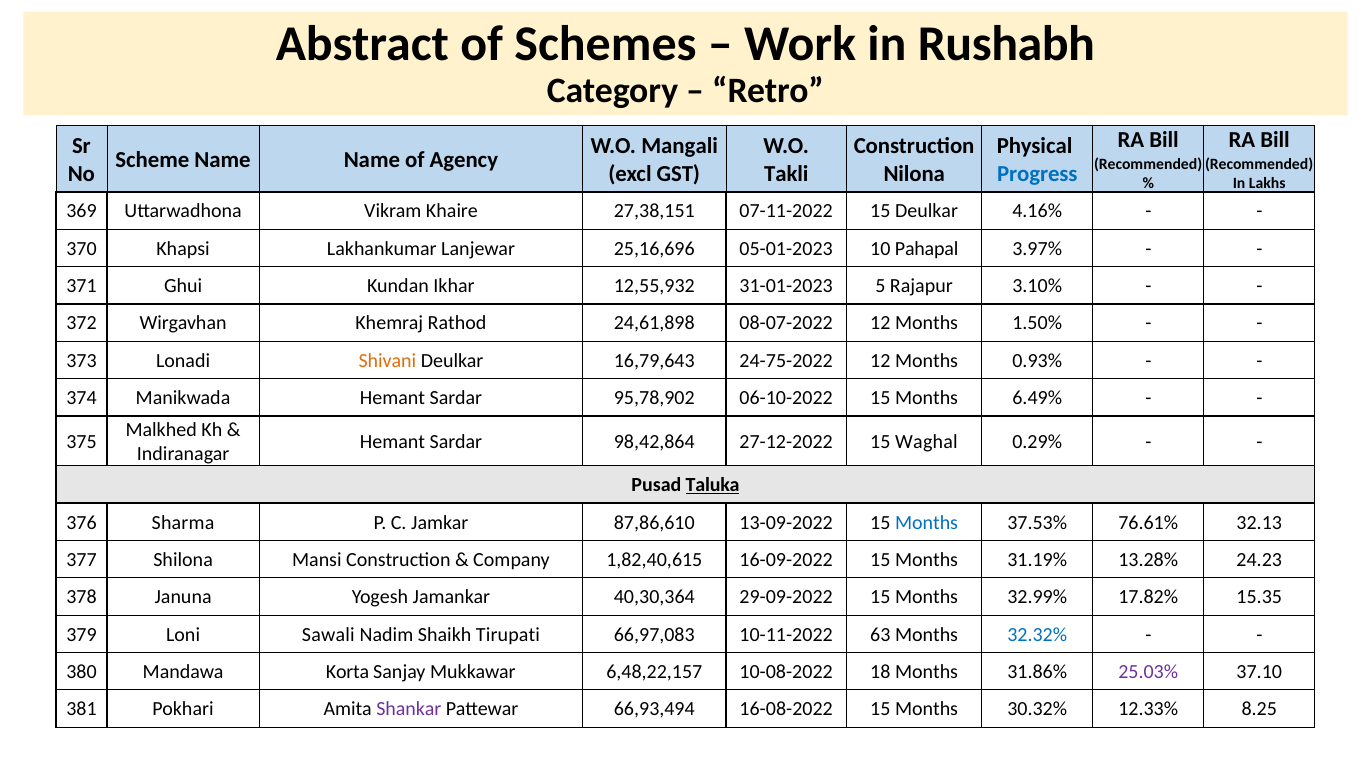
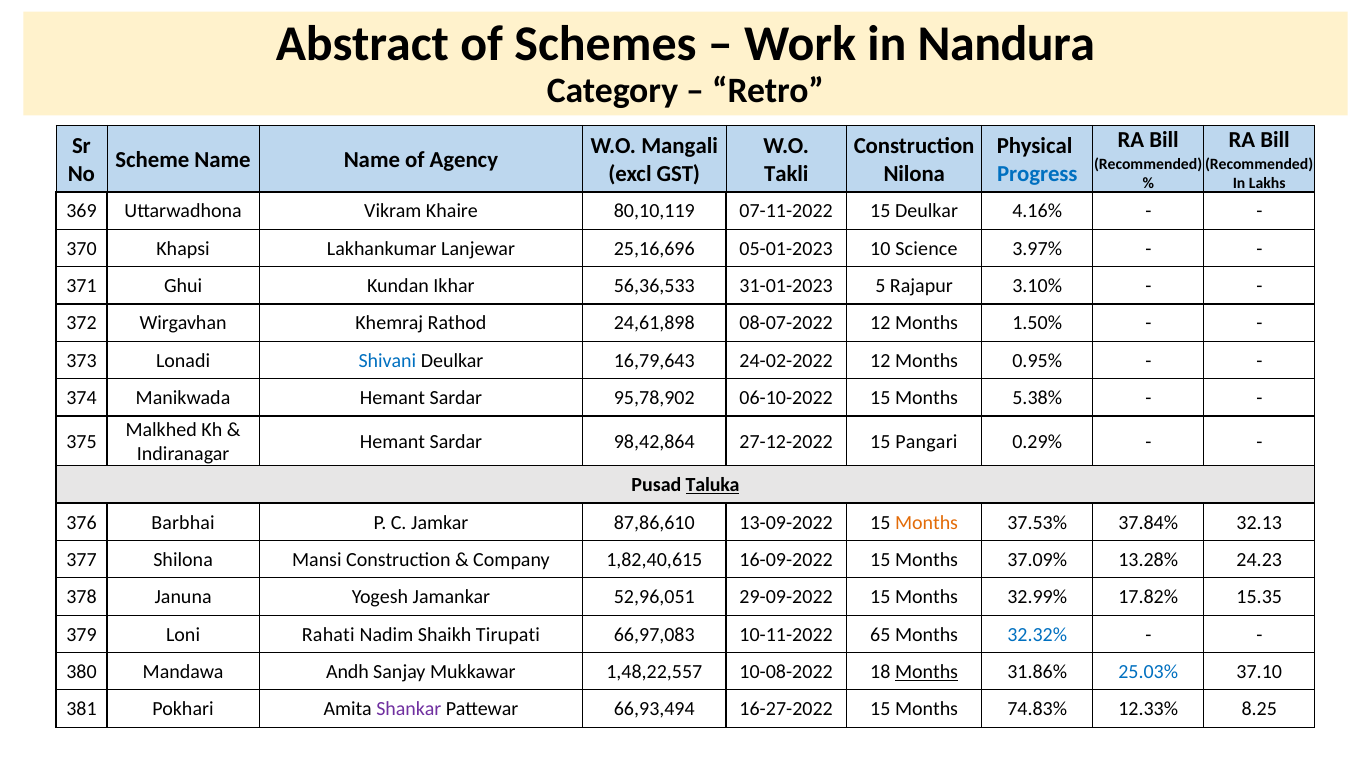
Rushabh: Rushabh -> Nandura
27,38,151: 27,38,151 -> 80,10,119
Pahapal: Pahapal -> Science
12,55,932: 12,55,932 -> 56,36,533
Shivani colour: orange -> blue
24-75-2022: 24-75-2022 -> 24-02-2022
0.93%: 0.93% -> 0.95%
6.49%: 6.49% -> 5.38%
Waghal: Waghal -> Pangari
Sharma: Sharma -> Barbhai
Months at (927, 523) colour: blue -> orange
76.61%: 76.61% -> 37.84%
31.19%: 31.19% -> 37.09%
40,30,364: 40,30,364 -> 52,96,051
Sawali: Sawali -> Rahati
63: 63 -> 65
Korta: Korta -> Andh
6,48,22,157: 6,48,22,157 -> 1,48,22,557
Months at (927, 672) underline: none -> present
25.03% colour: purple -> blue
16-08-2022: 16-08-2022 -> 16-27-2022
30.32%: 30.32% -> 74.83%
